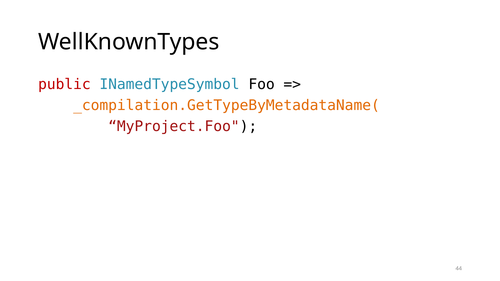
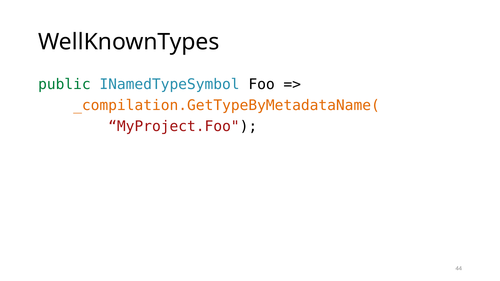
public colour: red -> green
